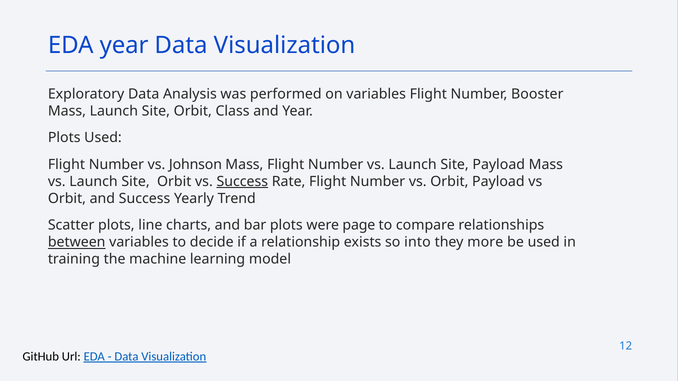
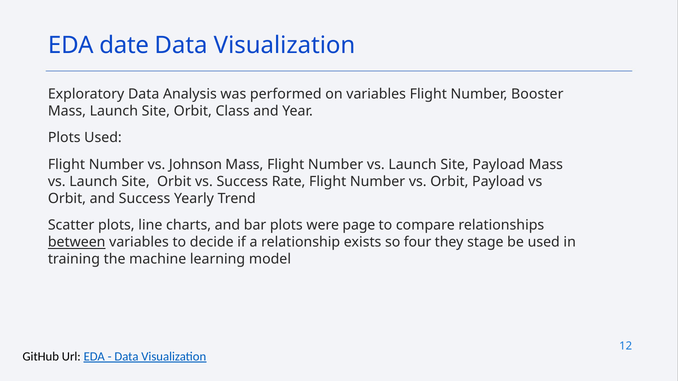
EDA year: year -> date
Success at (242, 182) underline: present -> none
into: into -> four
more: more -> stage
